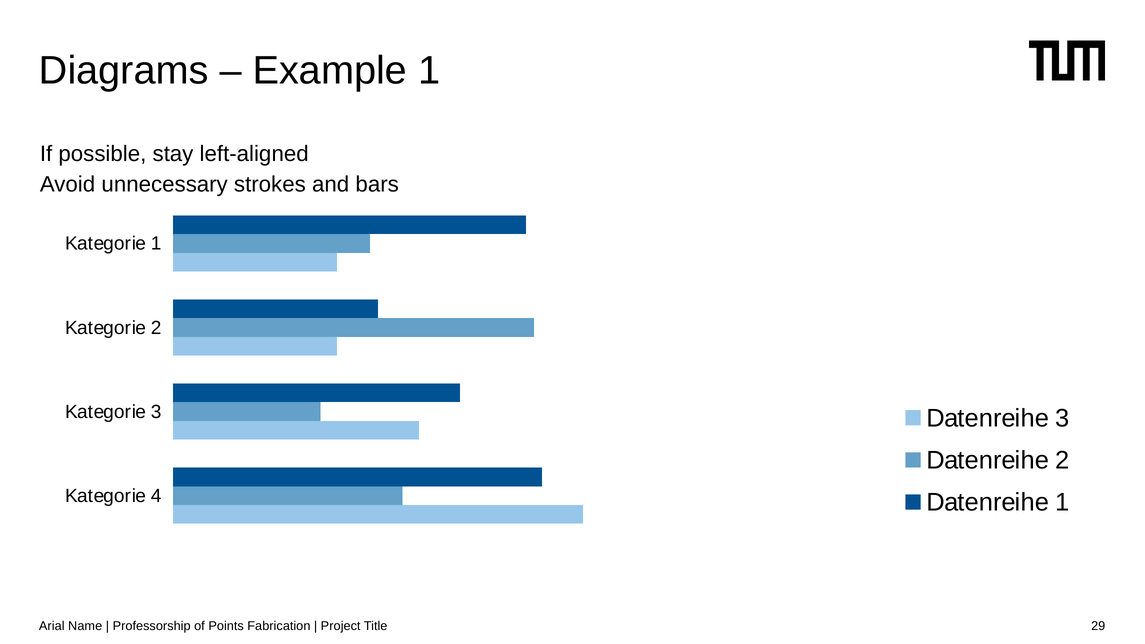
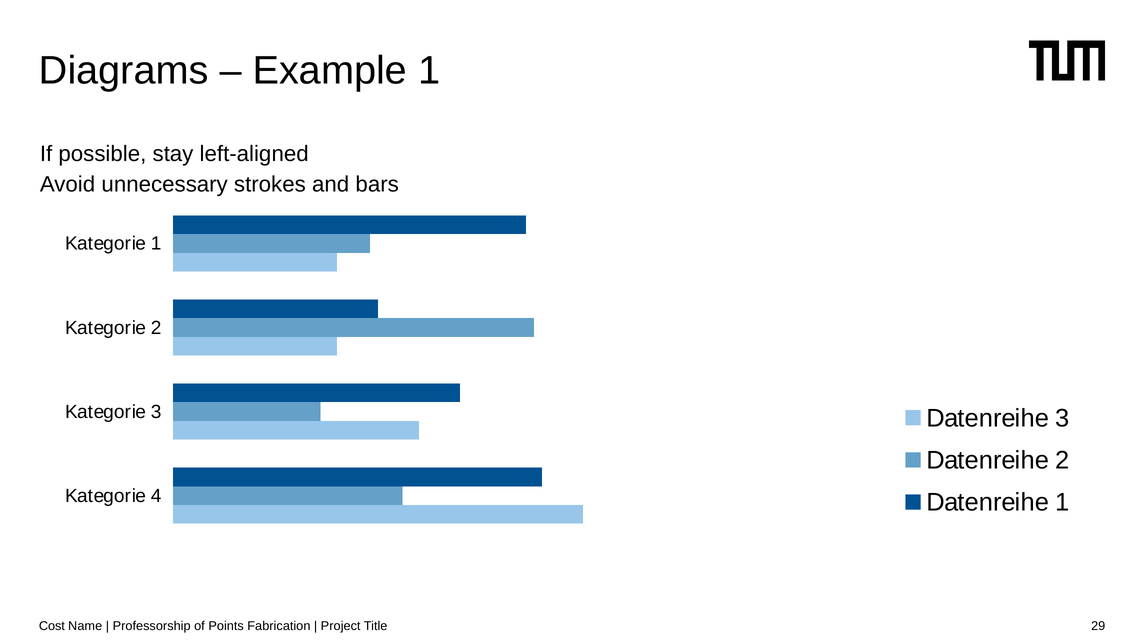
Arial: Arial -> Cost
